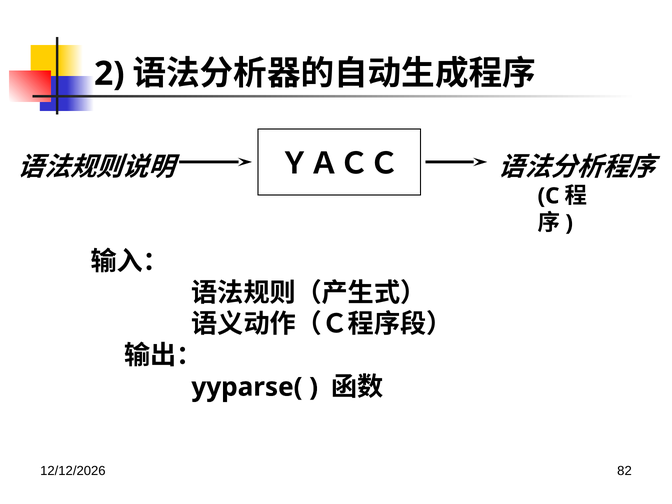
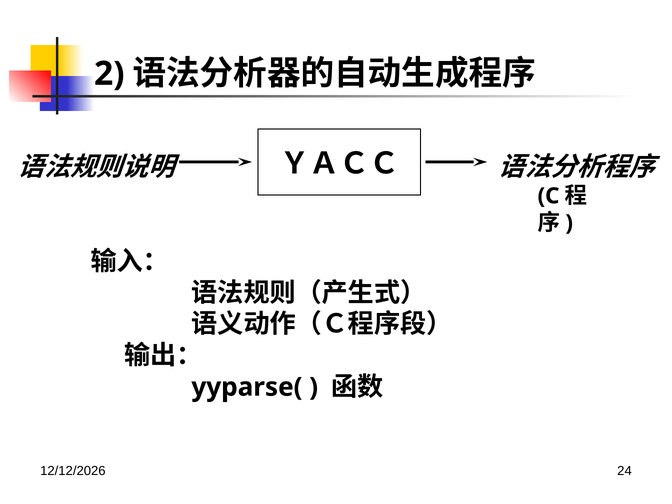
82: 82 -> 24
